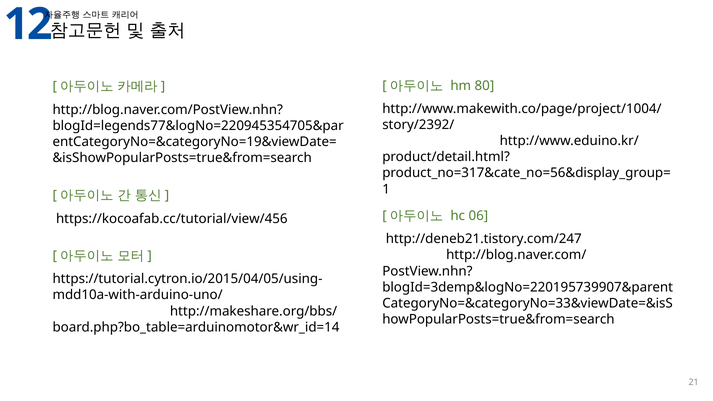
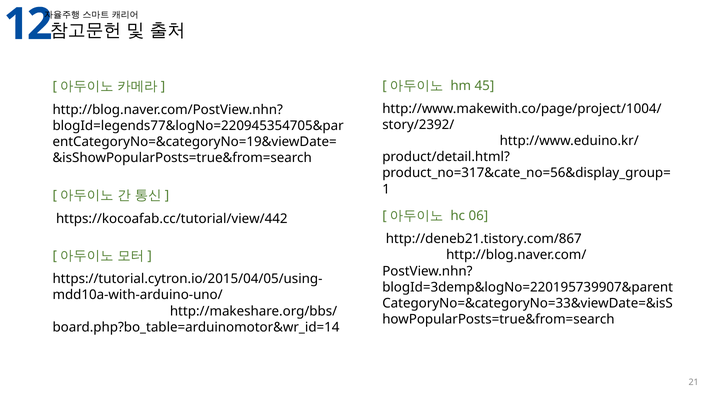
80: 80 -> 45
https://kocoafab.cc/tutorial/view/456: https://kocoafab.cc/tutorial/view/456 -> https://kocoafab.cc/tutorial/view/442
http://deneb21.tistory.com/247: http://deneb21.tistory.com/247 -> http://deneb21.tistory.com/867
